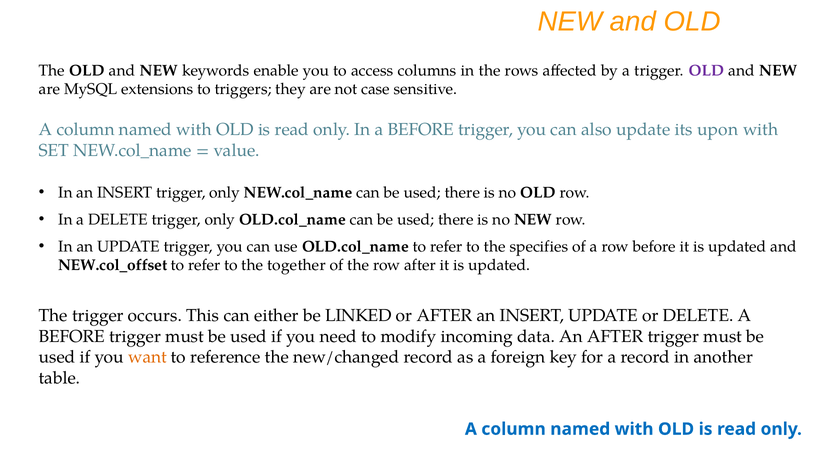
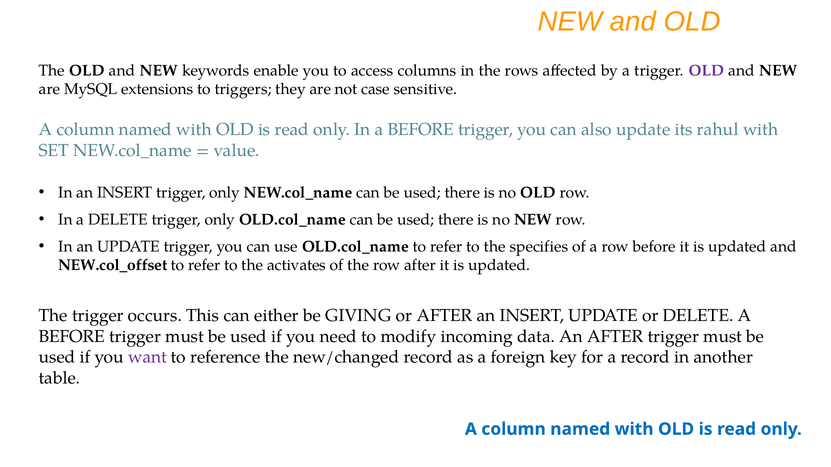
upon: upon -> rahul
together: together -> activates
LINKED: LINKED -> GIVING
want colour: orange -> purple
